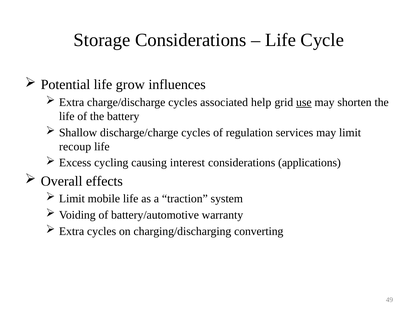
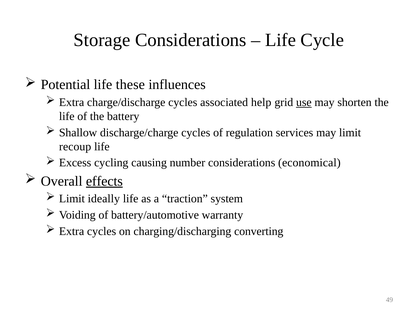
grow: grow -> these
interest: interest -> number
applications: applications -> economical
effects underline: none -> present
mobile: mobile -> ideally
